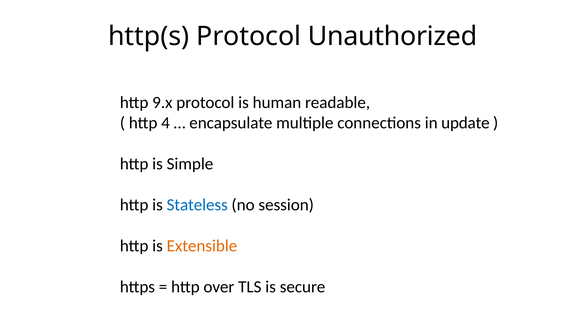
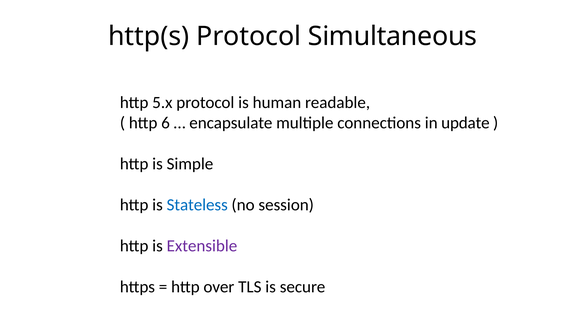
Unauthorized: Unauthorized -> Simultaneous
9.x: 9.x -> 5.x
4: 4 -> 6
Extensible colour: orange -> purple
